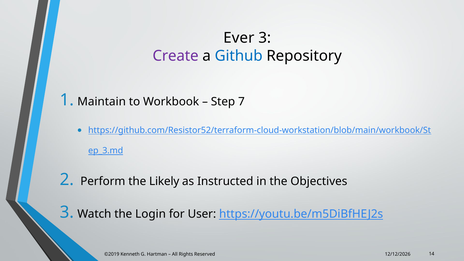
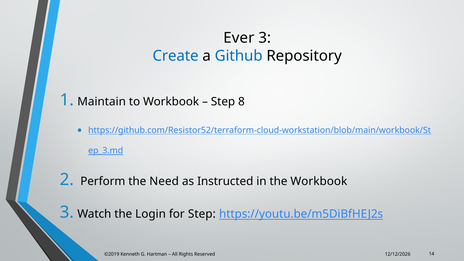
Create colour: purple -> blue
7: 7 -> 8
Likely: Likely -> Need
the Objectives: Objectives -> Workbook
for User: User -> Step
